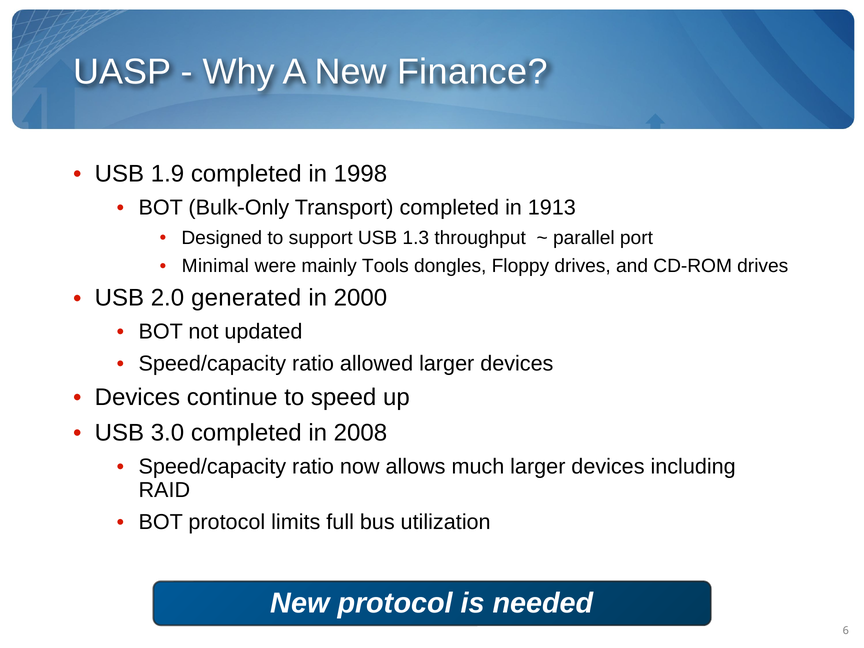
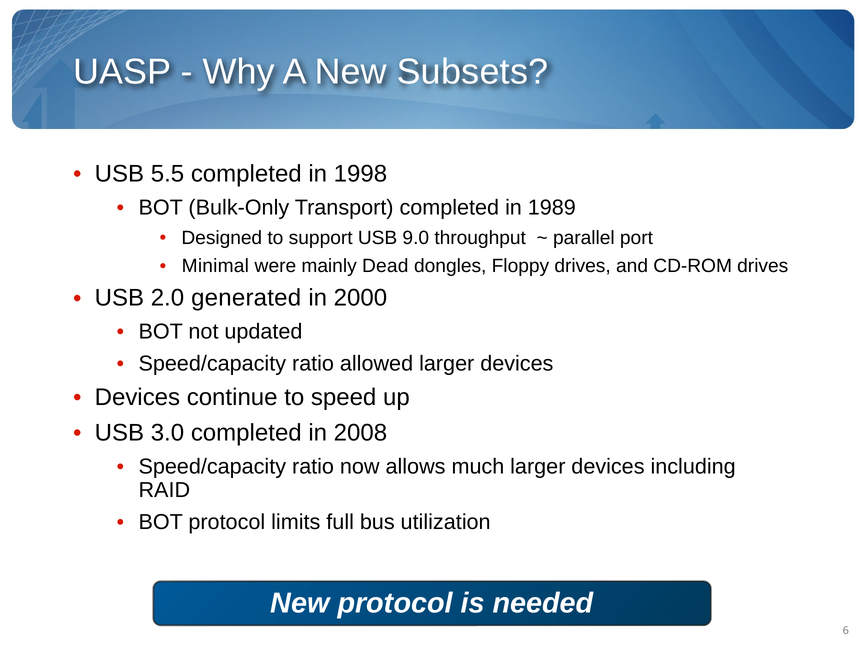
Finance: Finance -> Subsets
1.9: 1.9 -> 5.5
1913: 1913 -> 1989
1.3: 1.3 -> 9.0
Tools: Tools -> Dead
